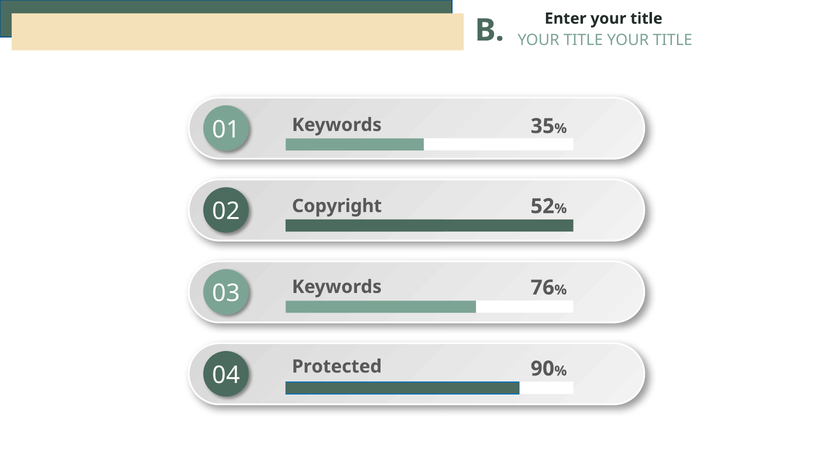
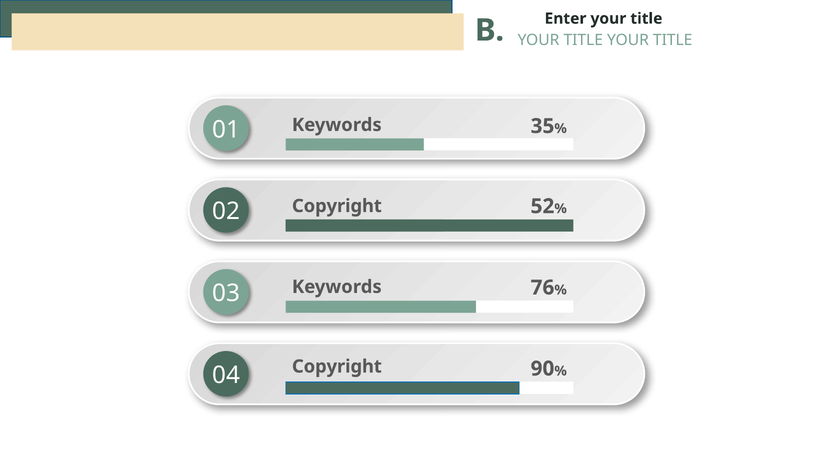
Protected at (337, 367): Protected -> Copyright
